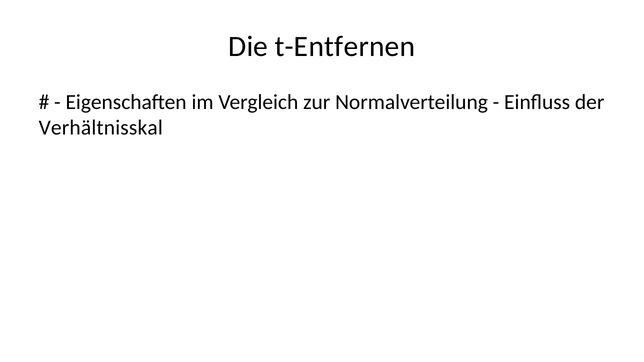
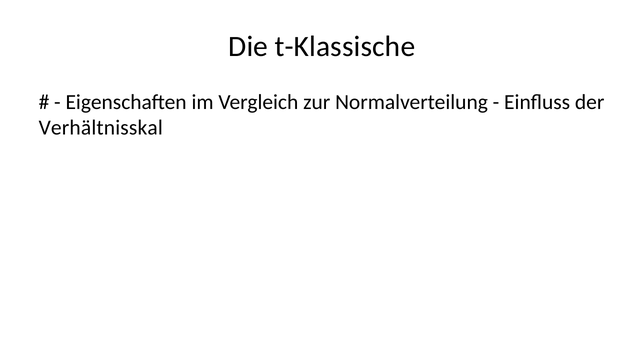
t-Entfernen: t-Entfernen -> t-Klassische
